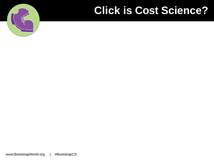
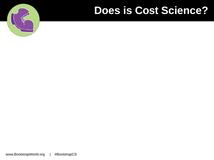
Click: Click -> Does
